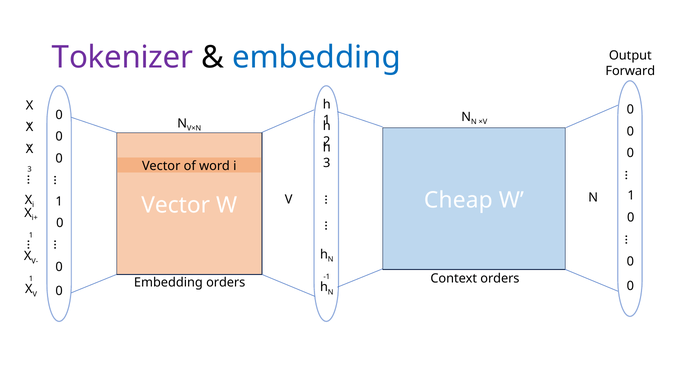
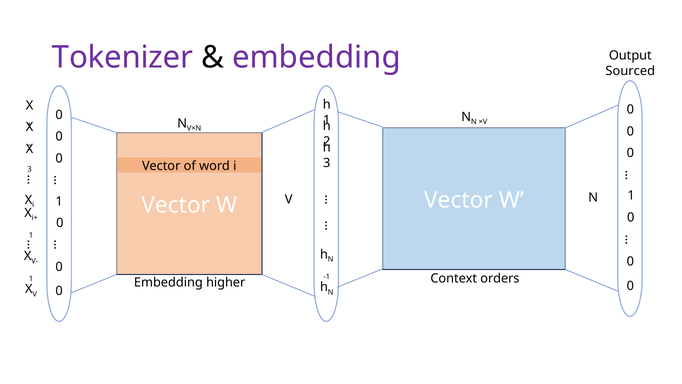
embedding at (316, 57) colour: blue -> purple
Forward: Forward -> Sourced
Cheap at (458, 200): Cheap -> Vector
Embedding orders: orders -> higher
